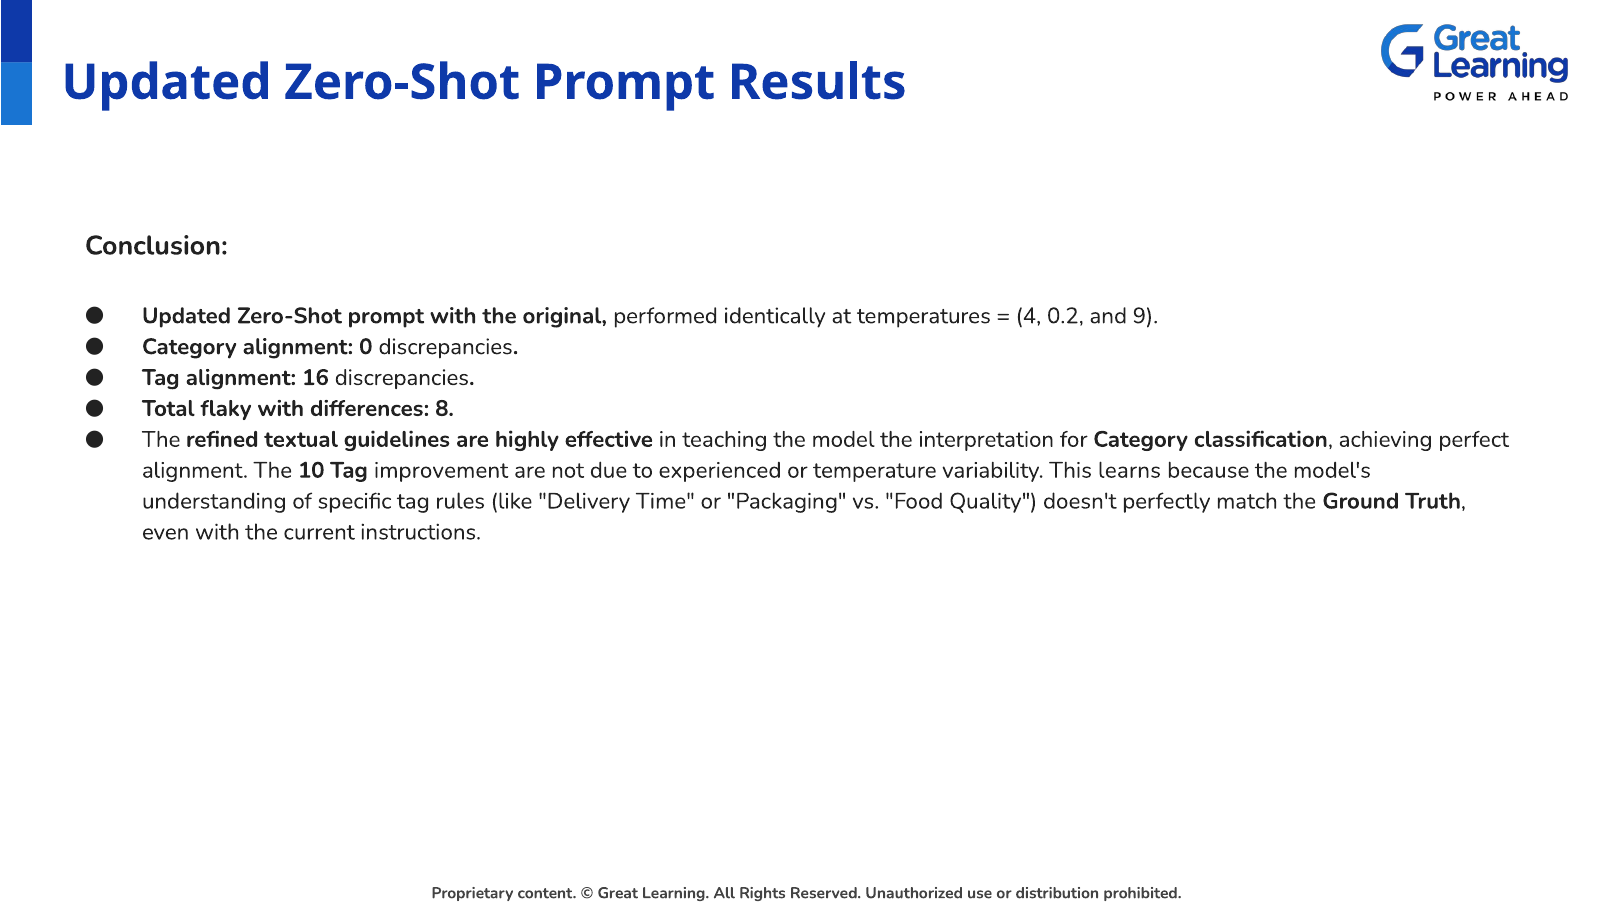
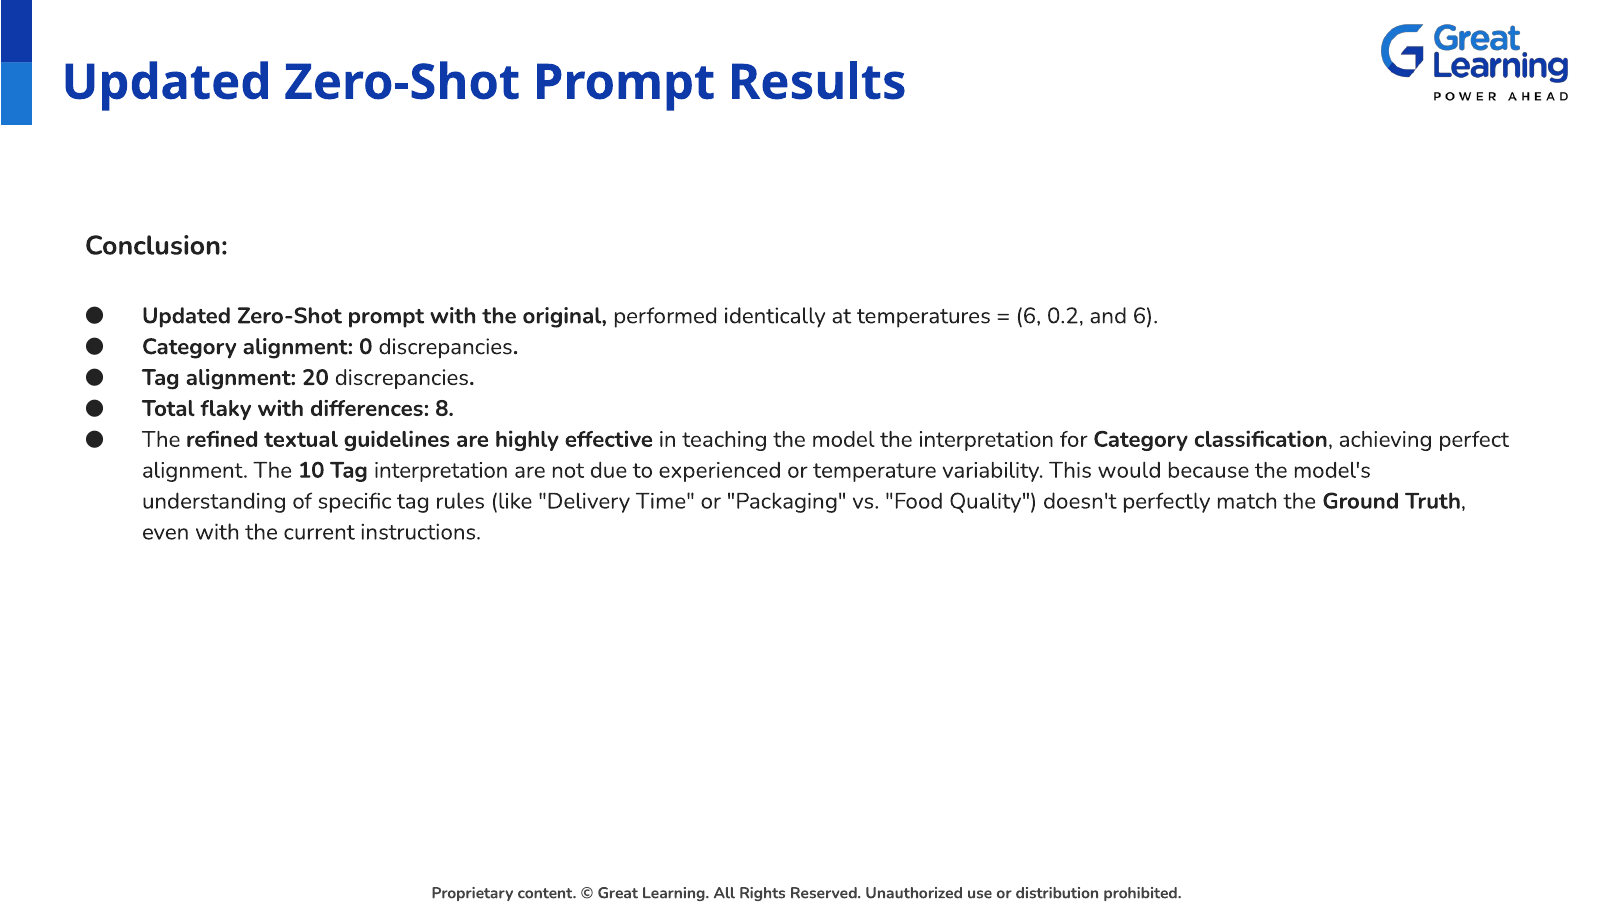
4 at (1028, 316): 4 -> 6
and 9: 9 -> 6
16: 16 -> 20
Tag improvement: improvement -> interpretation
learns: learns -> would
